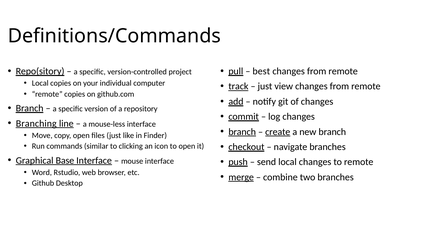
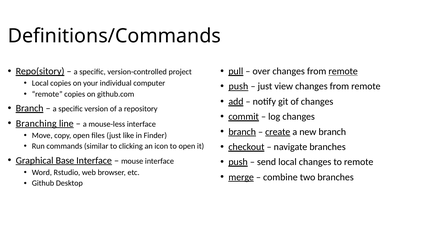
best: best -> over
remote at (343, 71) underline: none -> present
track at (238, 86): track -> push
